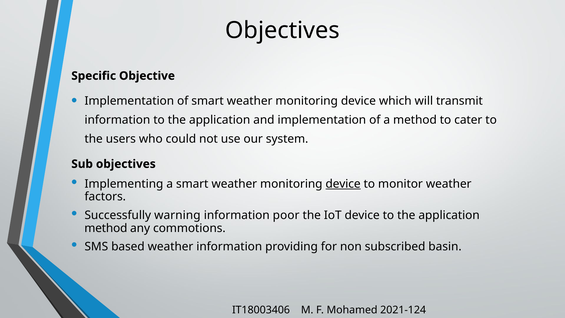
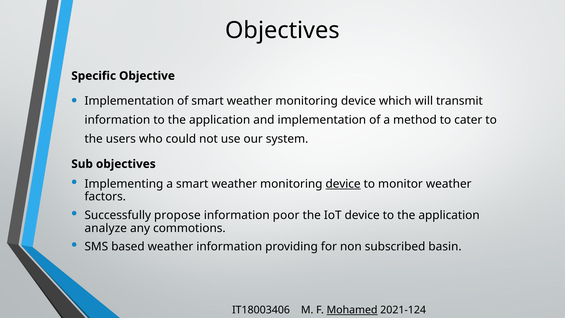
warning: warning -> propose
method at (106, 228): method -> analyze
Mohamed underline: none -> present
